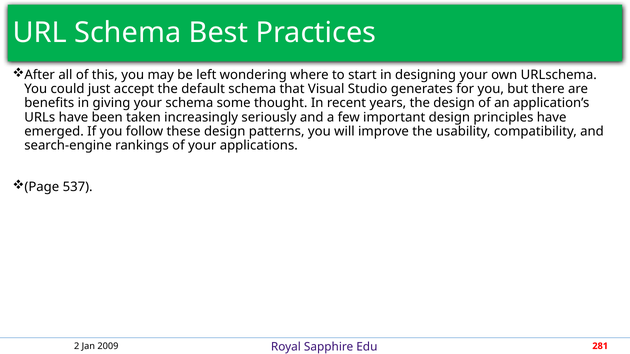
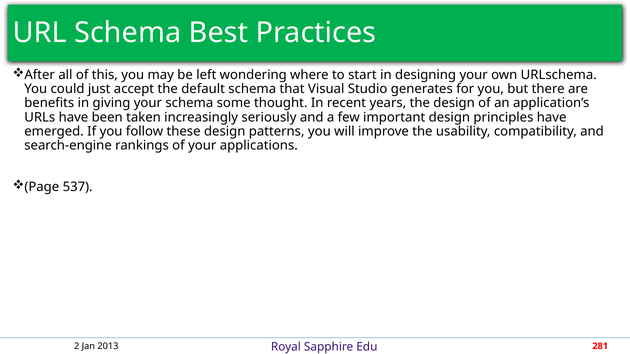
2009: 2009 -> 2013
